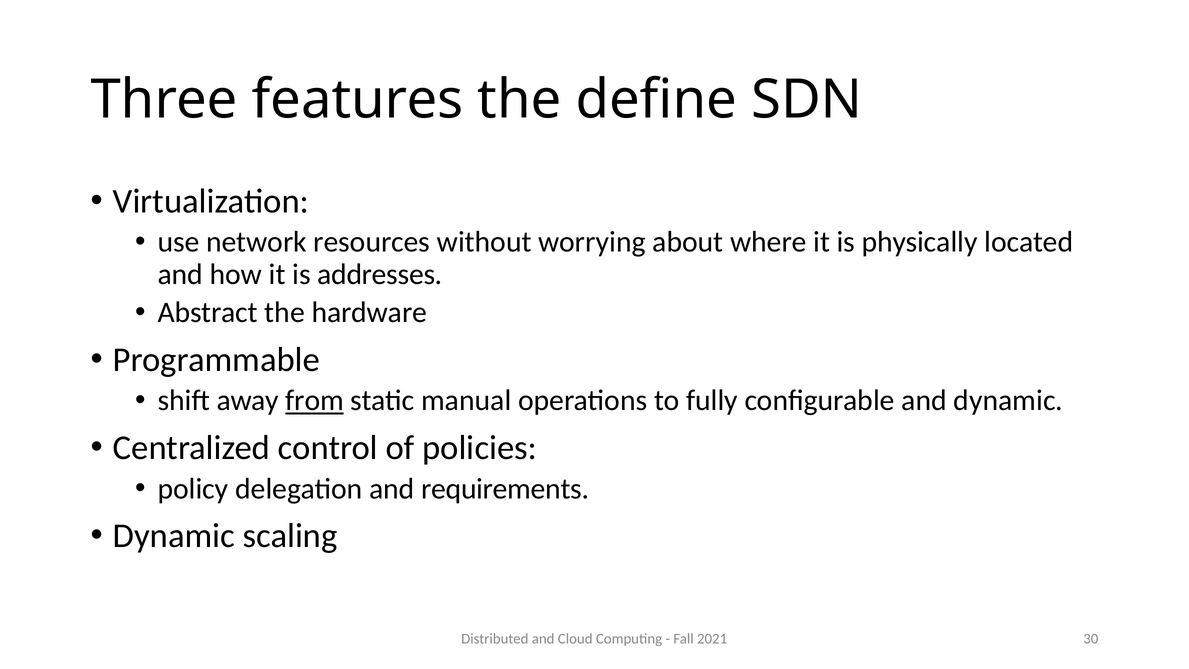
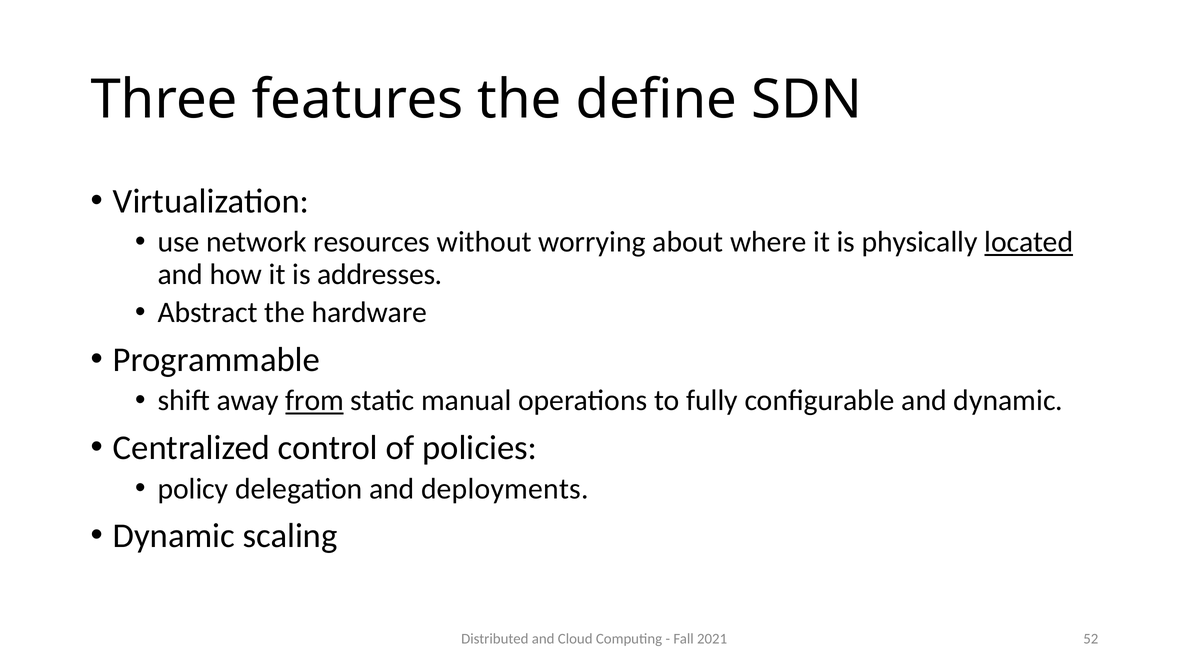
located underline: none -> present
requirements: requirements -> deployments
30: 30 -> 52
